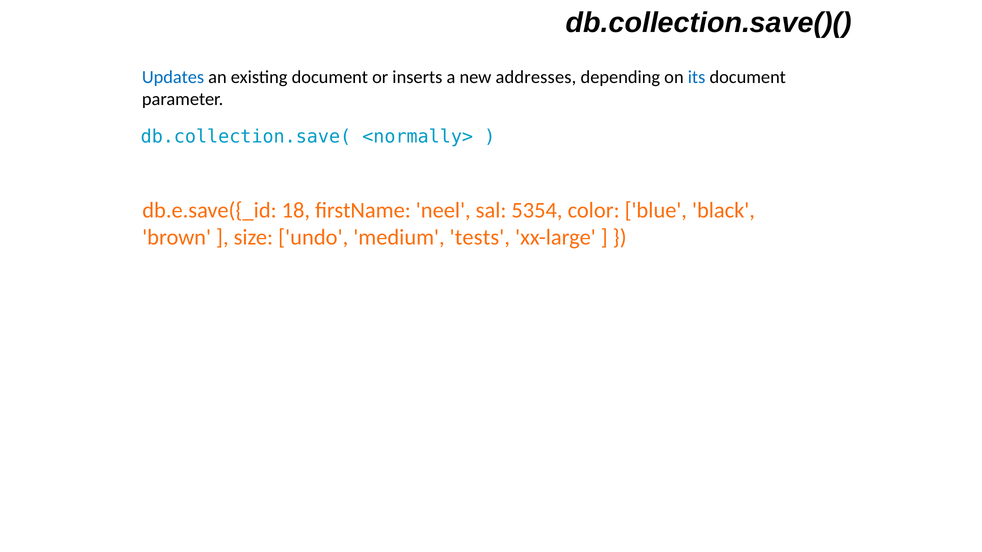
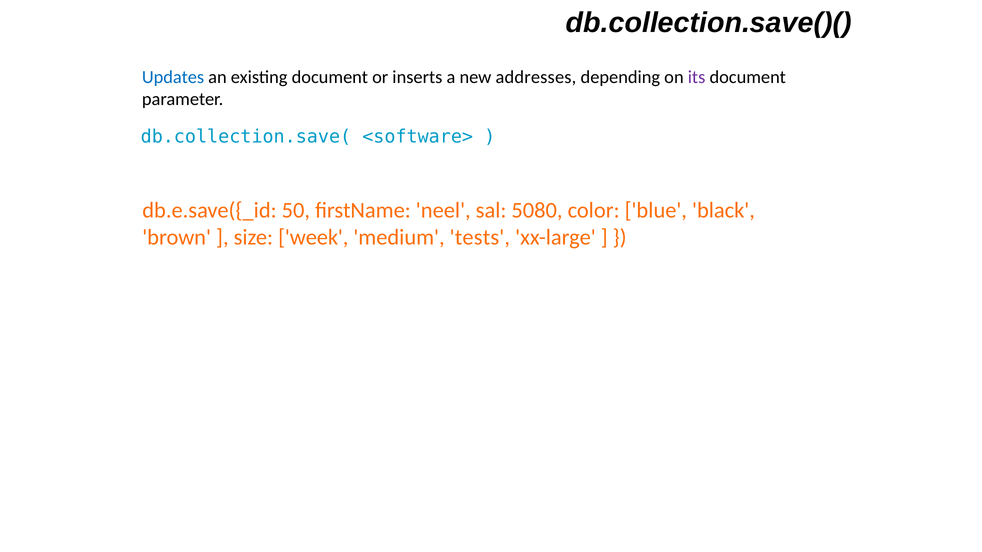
its colour: blue -> purple
<normally>: <normally> -> <software>
18: 18 -> 50
5354: 5354 -> 5080
undo: undo -> week
